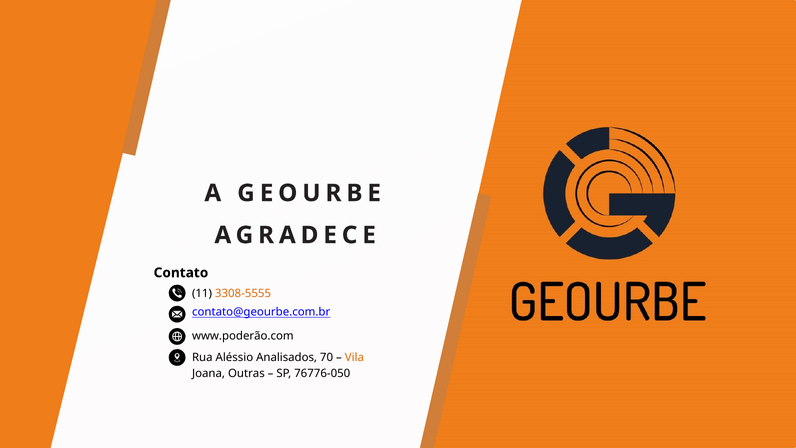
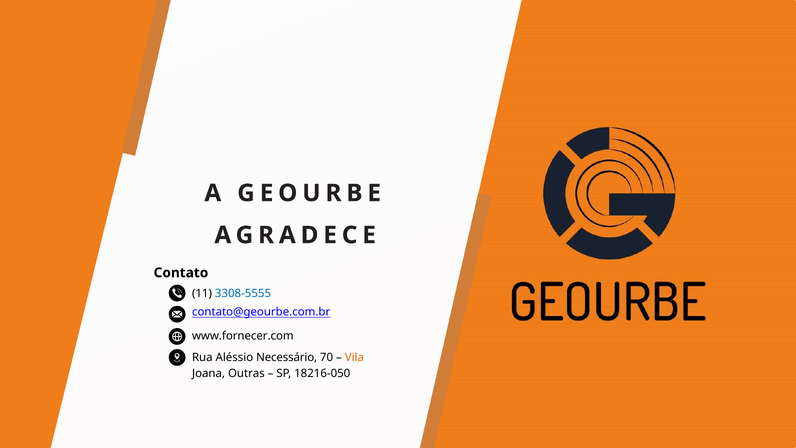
3308-5555 colour: orange -> blue
www.poderão.com: www.poderão.com -> www.fornecer.com
Analisados: Analisados -> Necessário
76776-050: 76776-050 -> 18216-050
